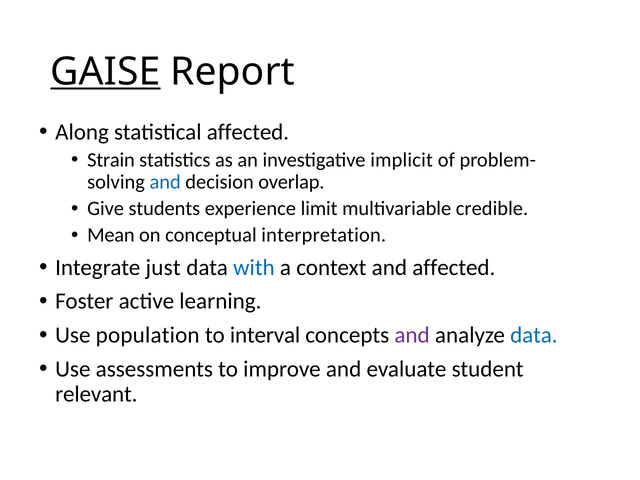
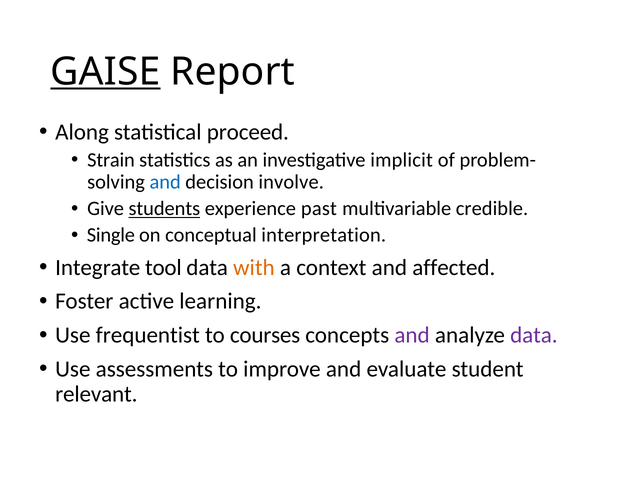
statistical affected: affected -> proceed
overlap: overlap -> involve
students underline: none -> present
limit: limit -> past
Mean: Mean -> Single
just: just -> tool
with colour: blue -> orange
population: population -> frequentist
interval: interval -> courses
data at (534, 335) colour: blue -> purple
